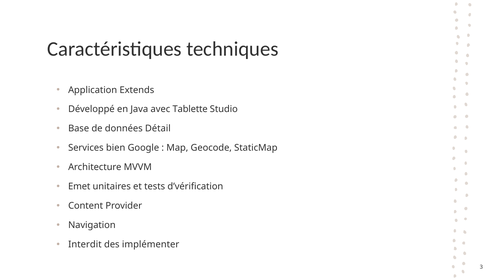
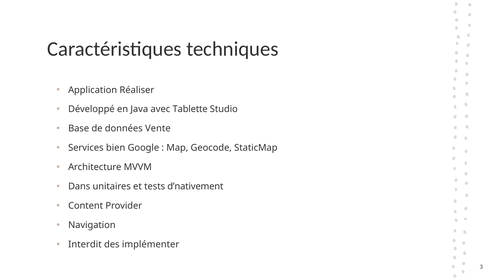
Extends: Extends -> Réaliser
Détail: Détail -> Vente
Emet: Emet -> Dans
d’vérification: d’vérification -> d’nativement
